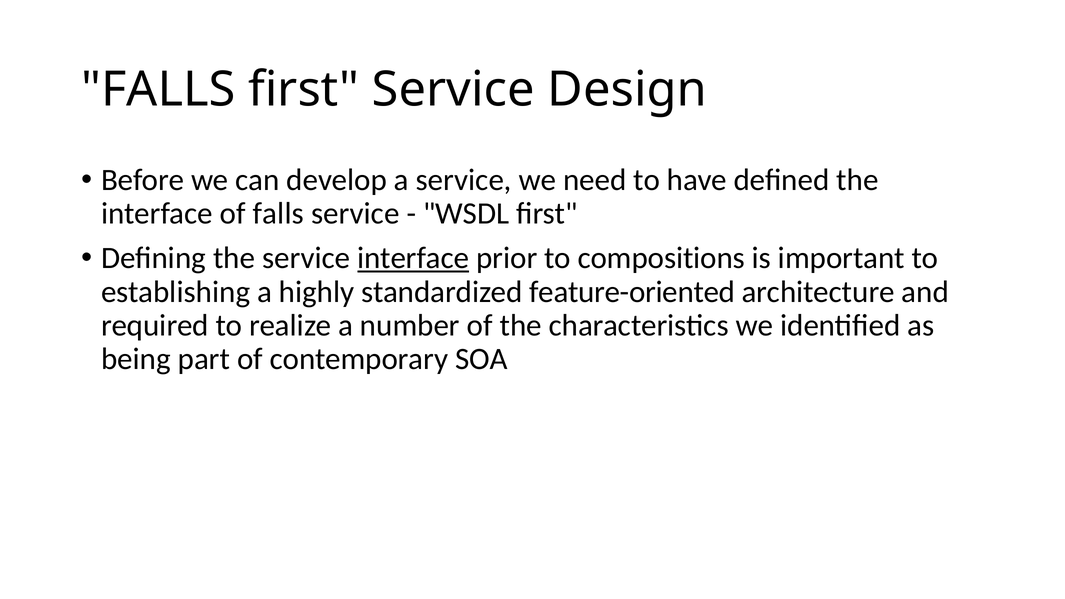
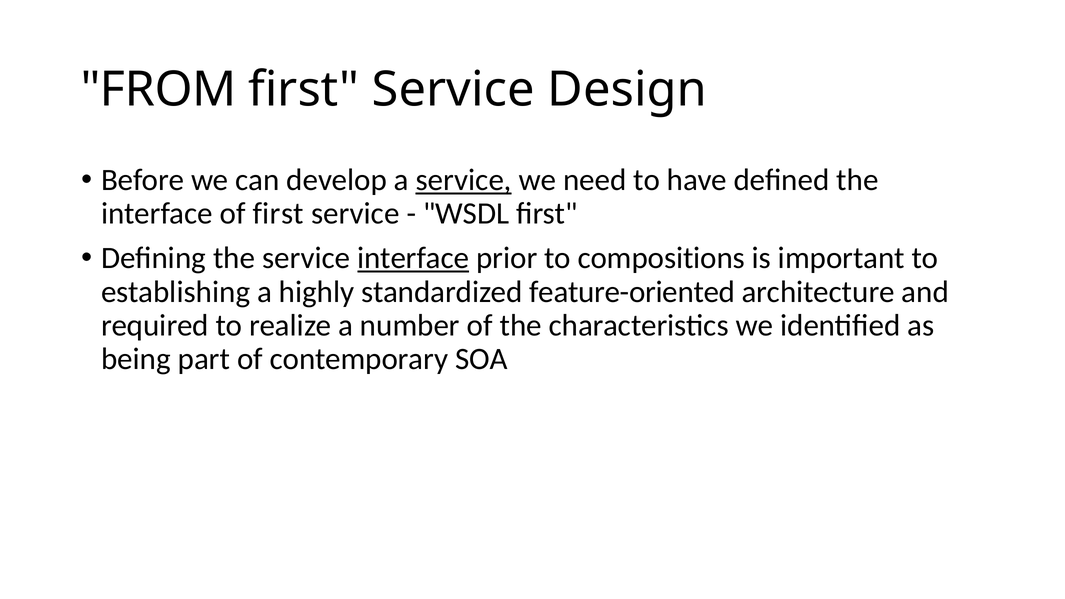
FALLS at (158, 89): FALLS -> FROM
service at (464, 180) underline: none -> present
of falls: falls -> first
